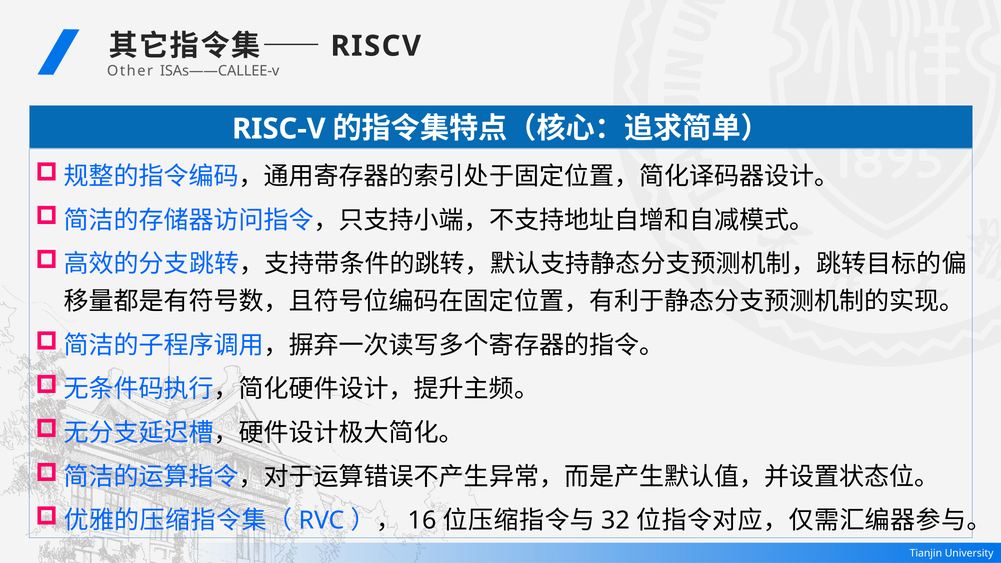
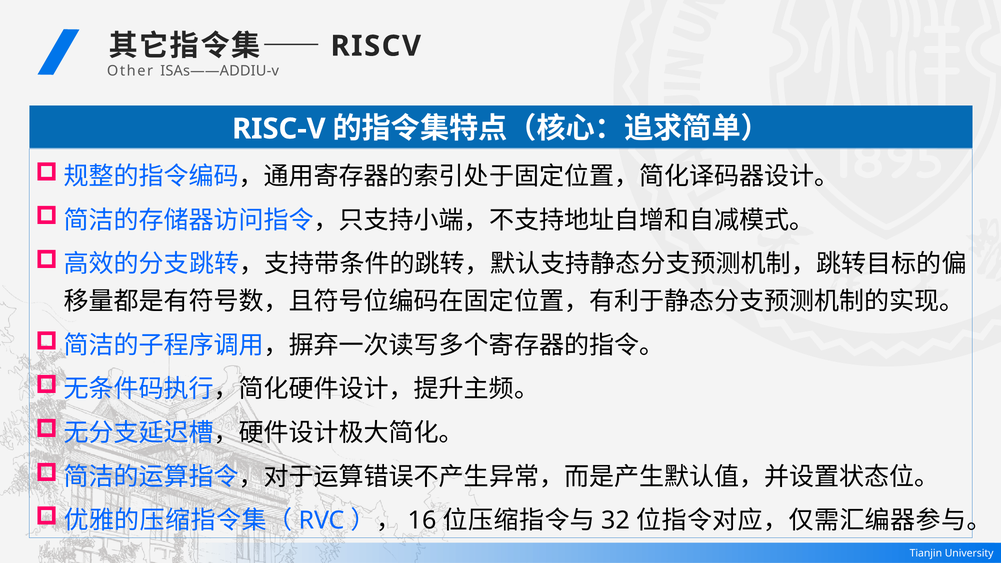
ISAs——CALLEE-v: ISAs——CALLEE-v -> ISAs——ADDIU-v
